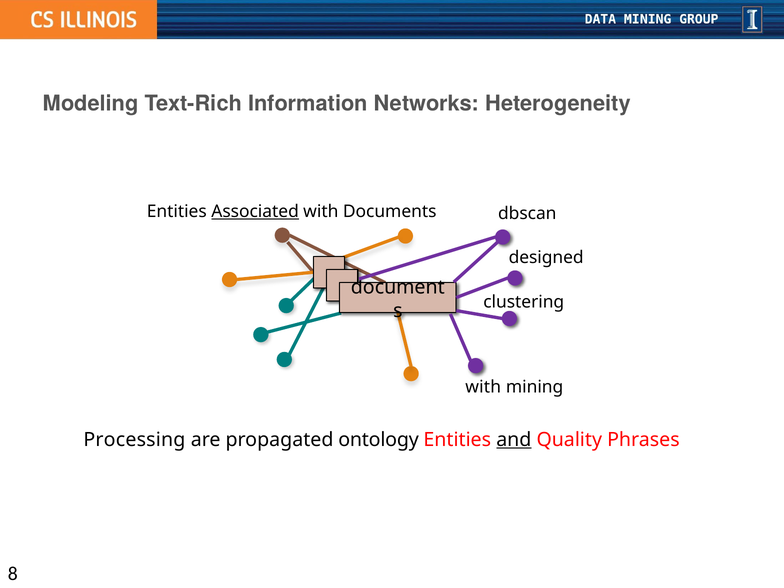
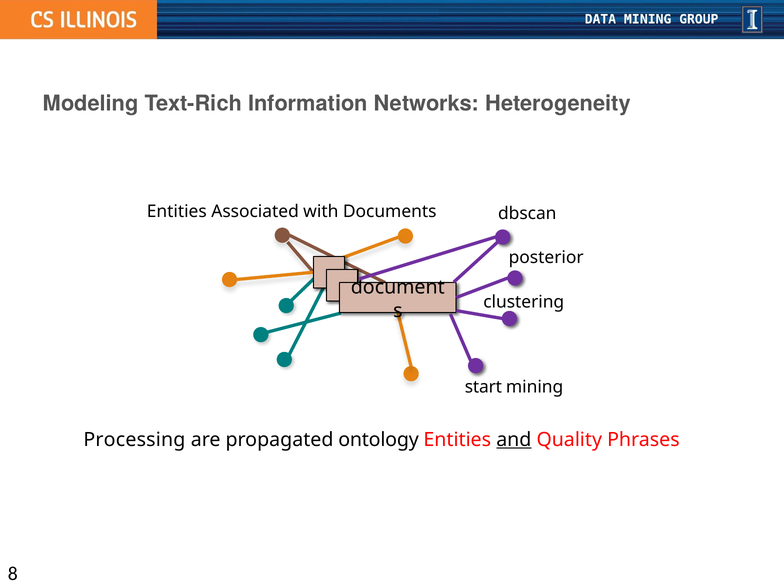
Associated underline: present -> none
designed: designed -> posterior
with at (483, 387): with -> start
